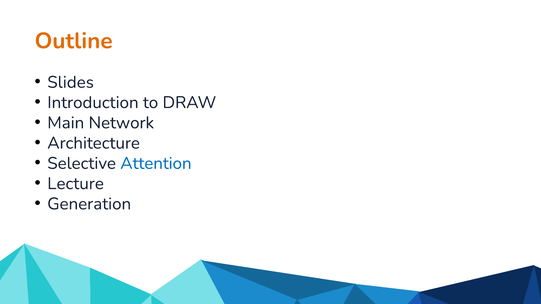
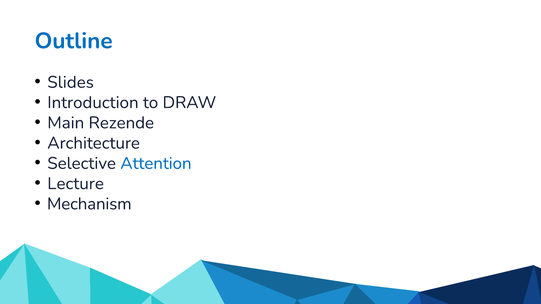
Outline colour: orange -> blue
Network: Network -> Rezende
Generation: Generation -> Mechanism
